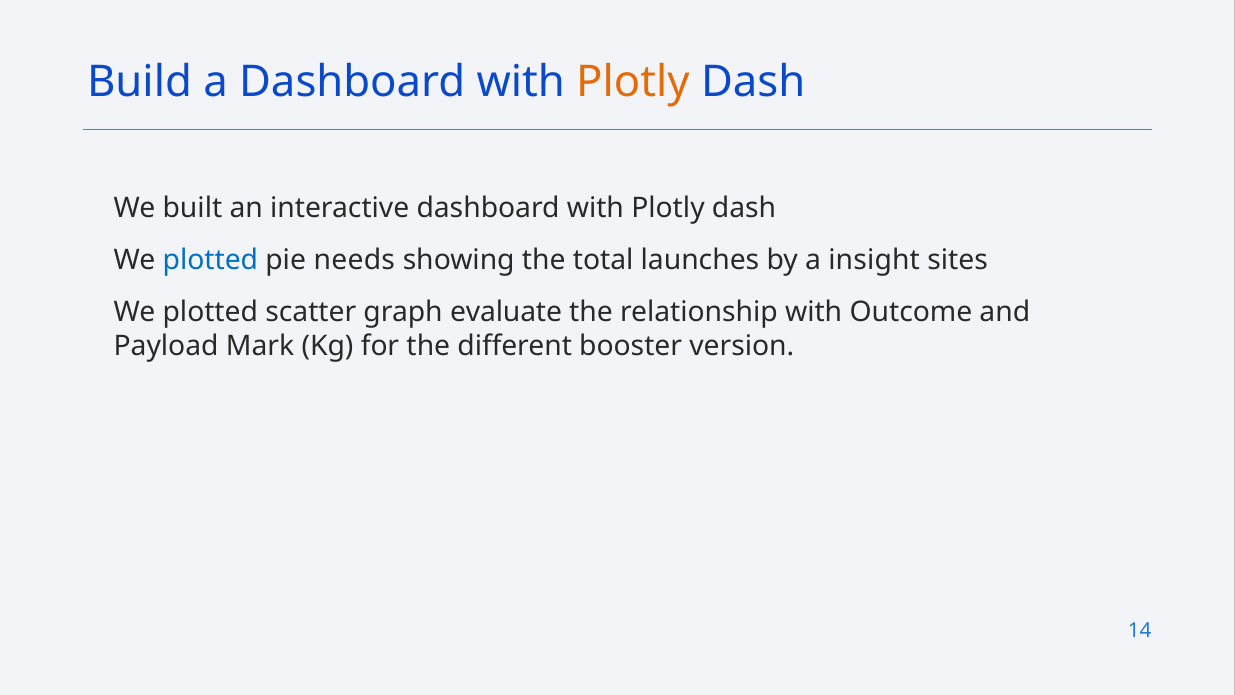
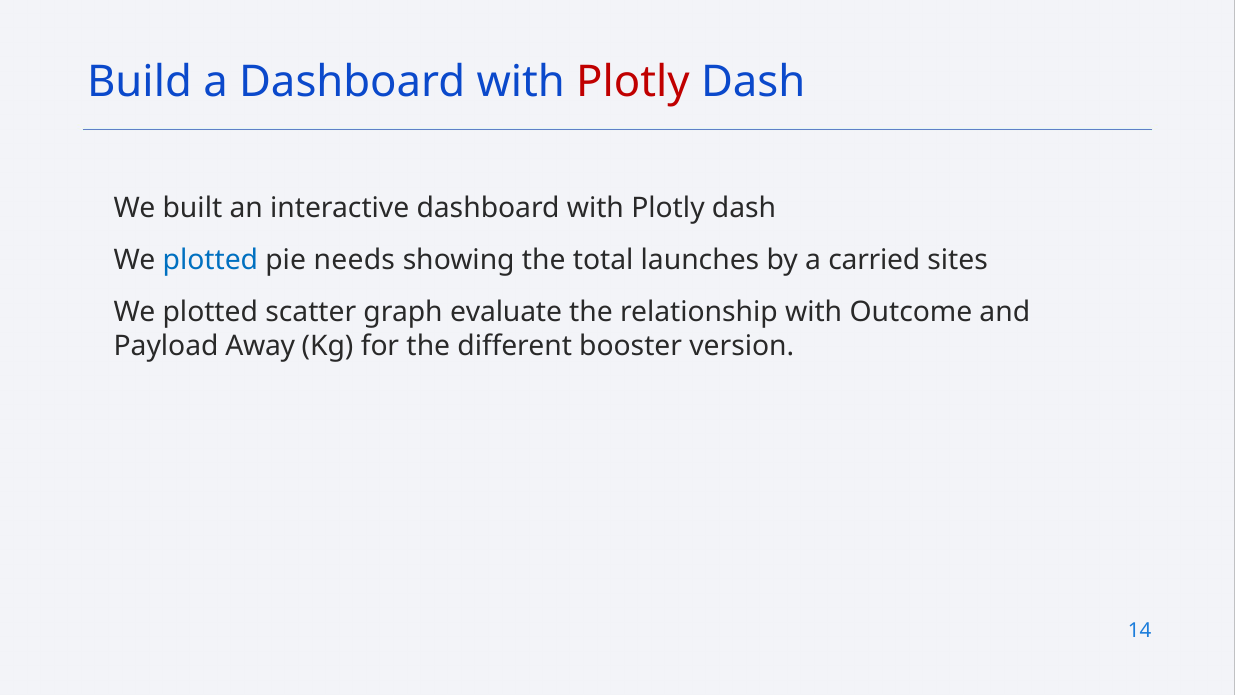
Plotly at (633, 82) colour: orange -> red
insight: insight -> carried
Mark: Mark -> Away
